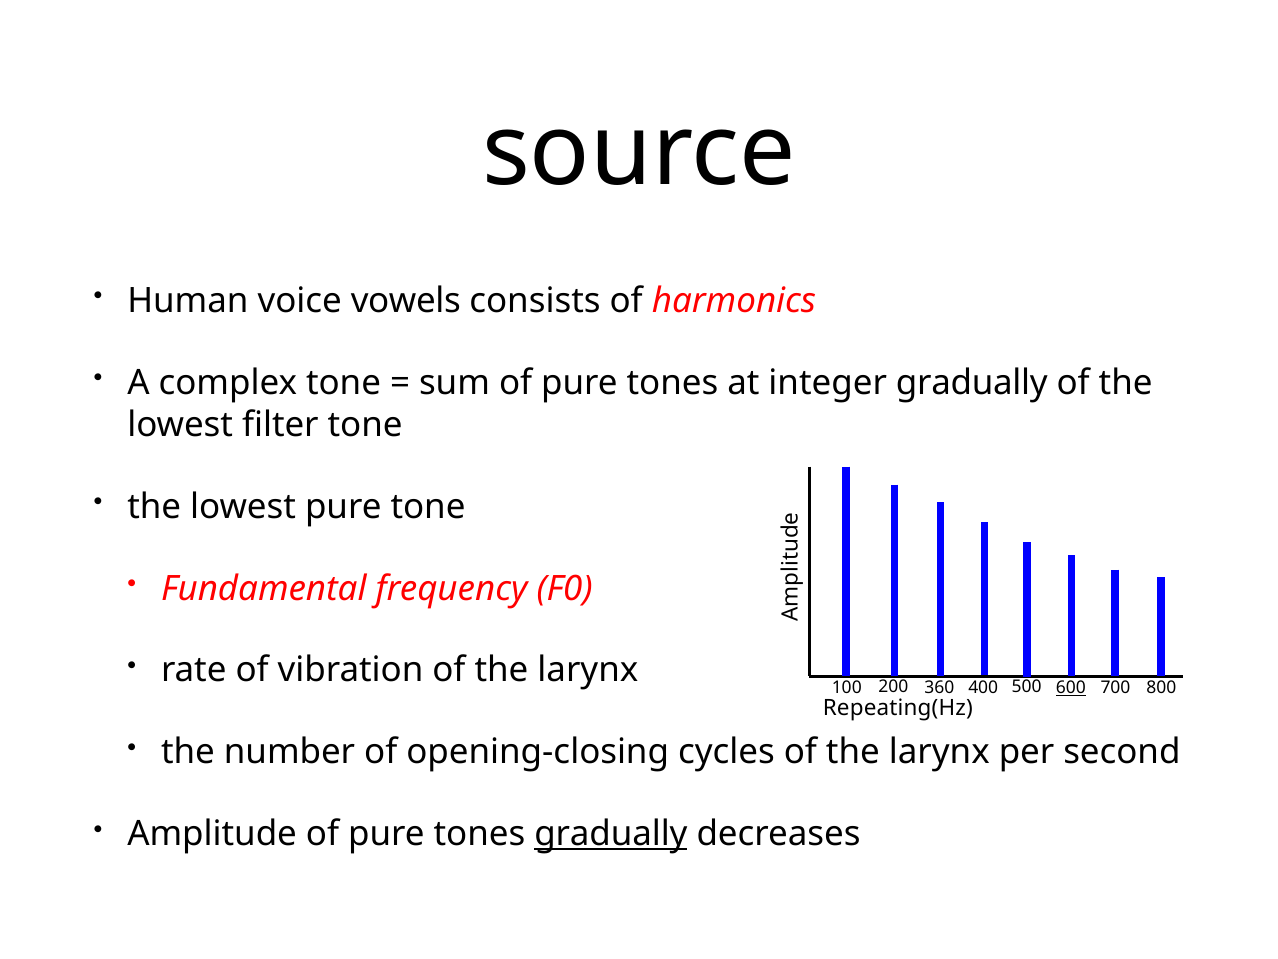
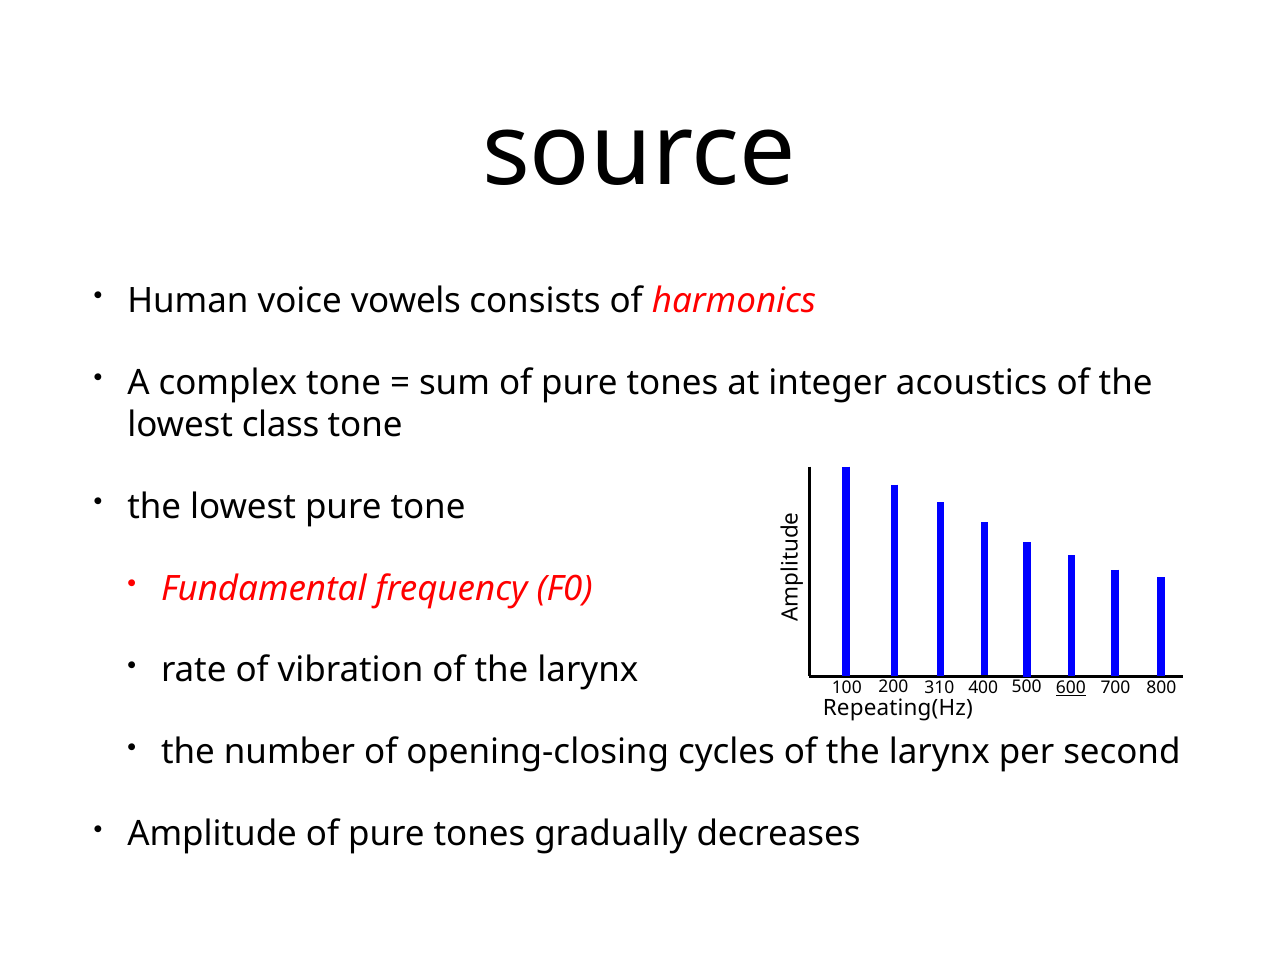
integer gradually: gradually -> acoustics
filter: filter -> class
360: 360 -> 310
gradually at (611, 834) underline: present -> none
